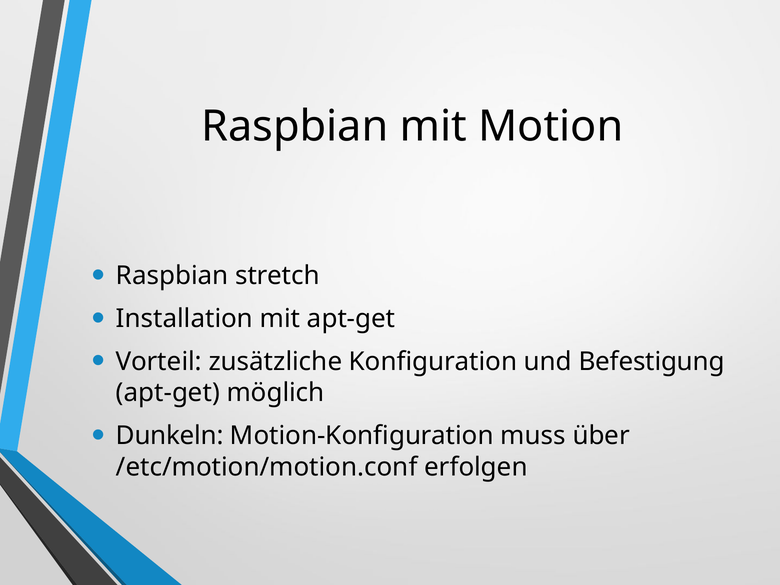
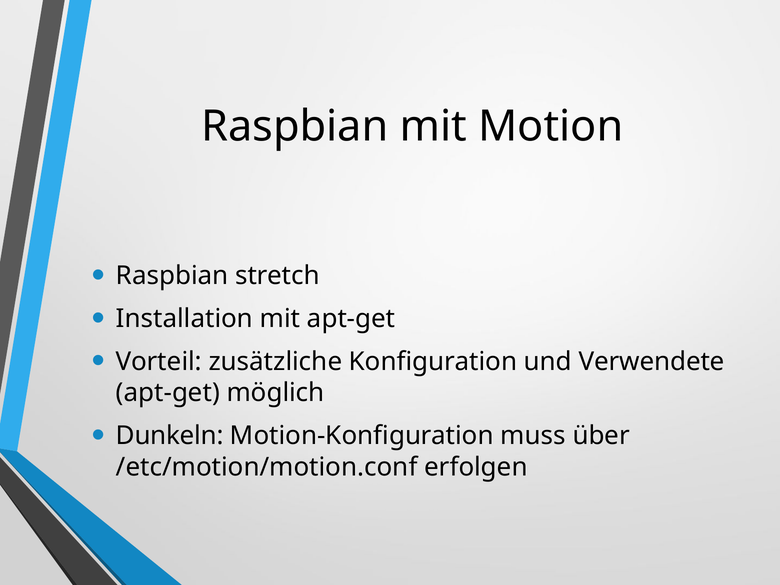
Befestigung: Befestigung -> Verwendete
